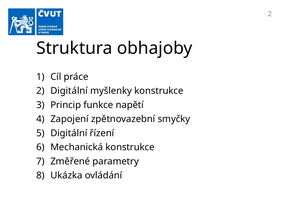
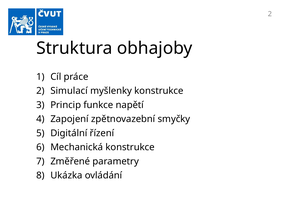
Digitální at (69, 91): Digitální -> Simulací
